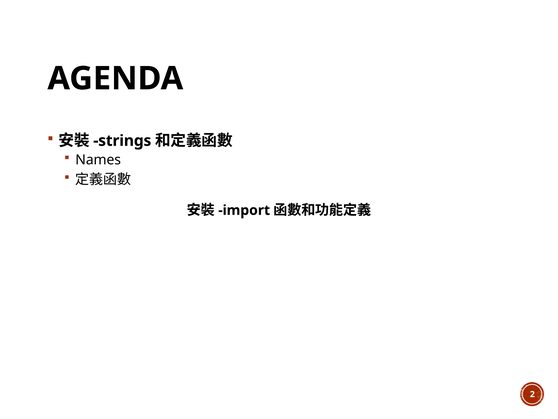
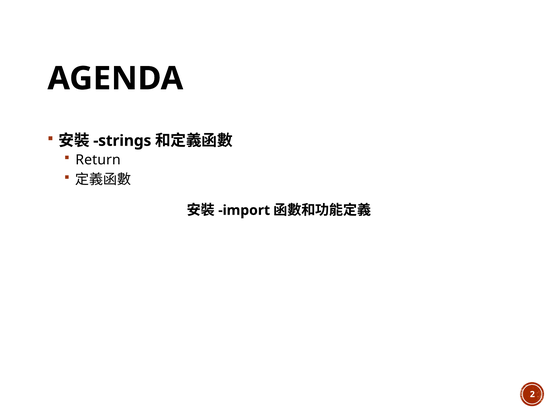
Names: Names -> Return
